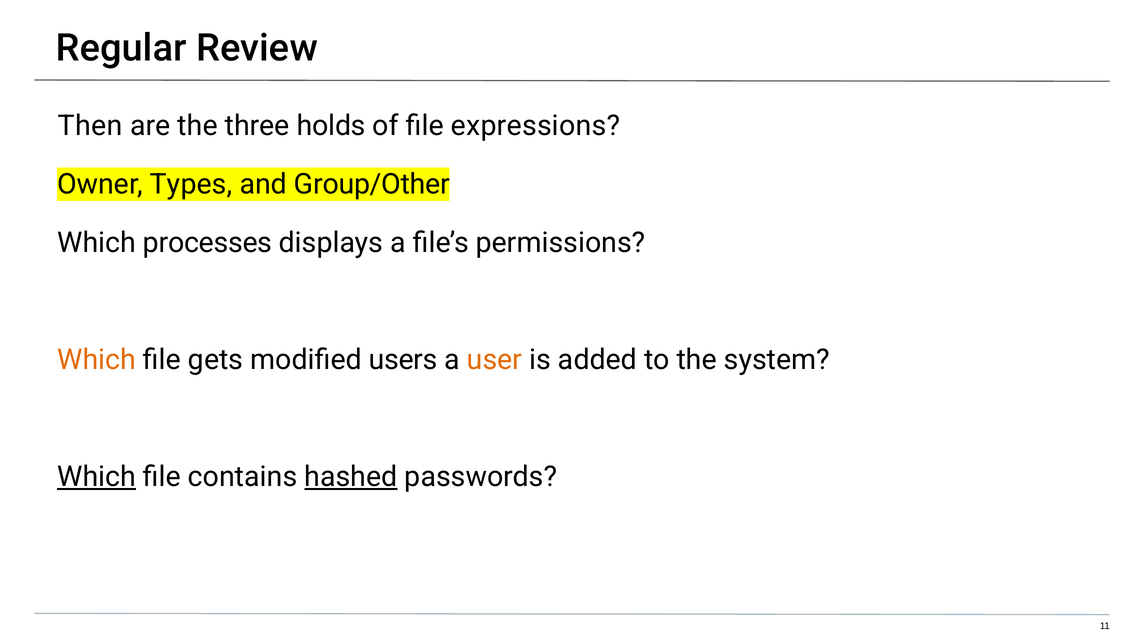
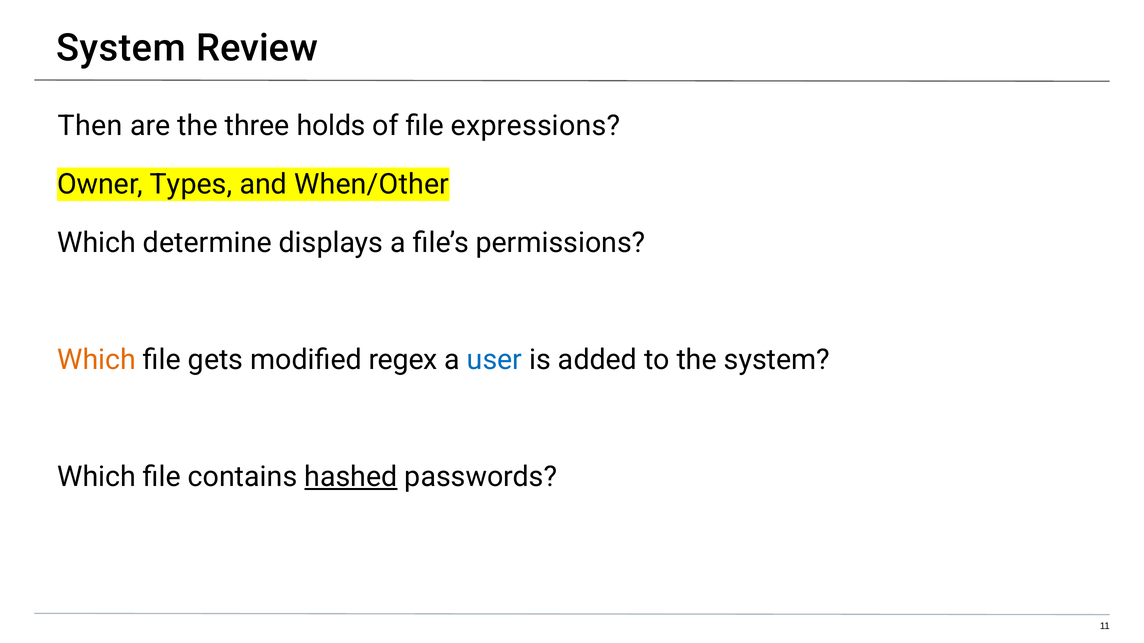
Regular at (121, 48): Regular -> System
Group/Other: Group/Other -> When/Other
processes: processes -> determine
users: users -> regex
user colour: orange -> blue
Which at (97, 477) underline: present -> none
